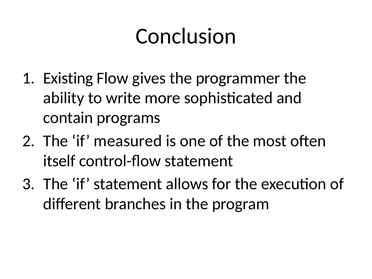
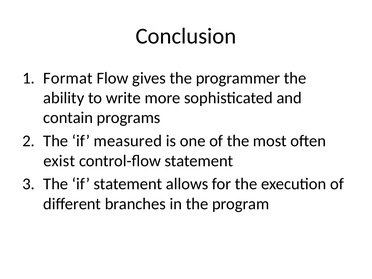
Existing: Existing -> Format
itself: itself -> exist
